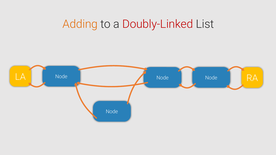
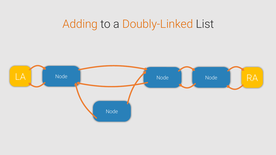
Doubly-Linked colour: red -> orange
